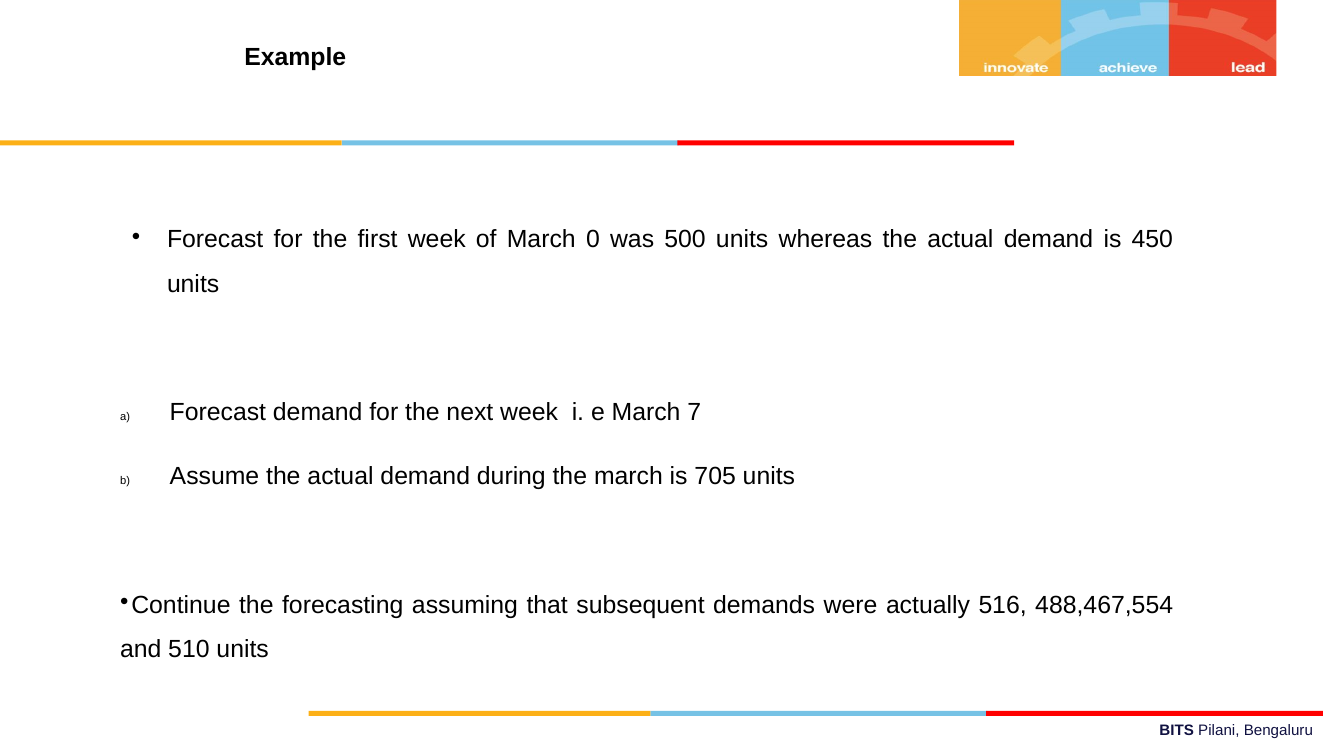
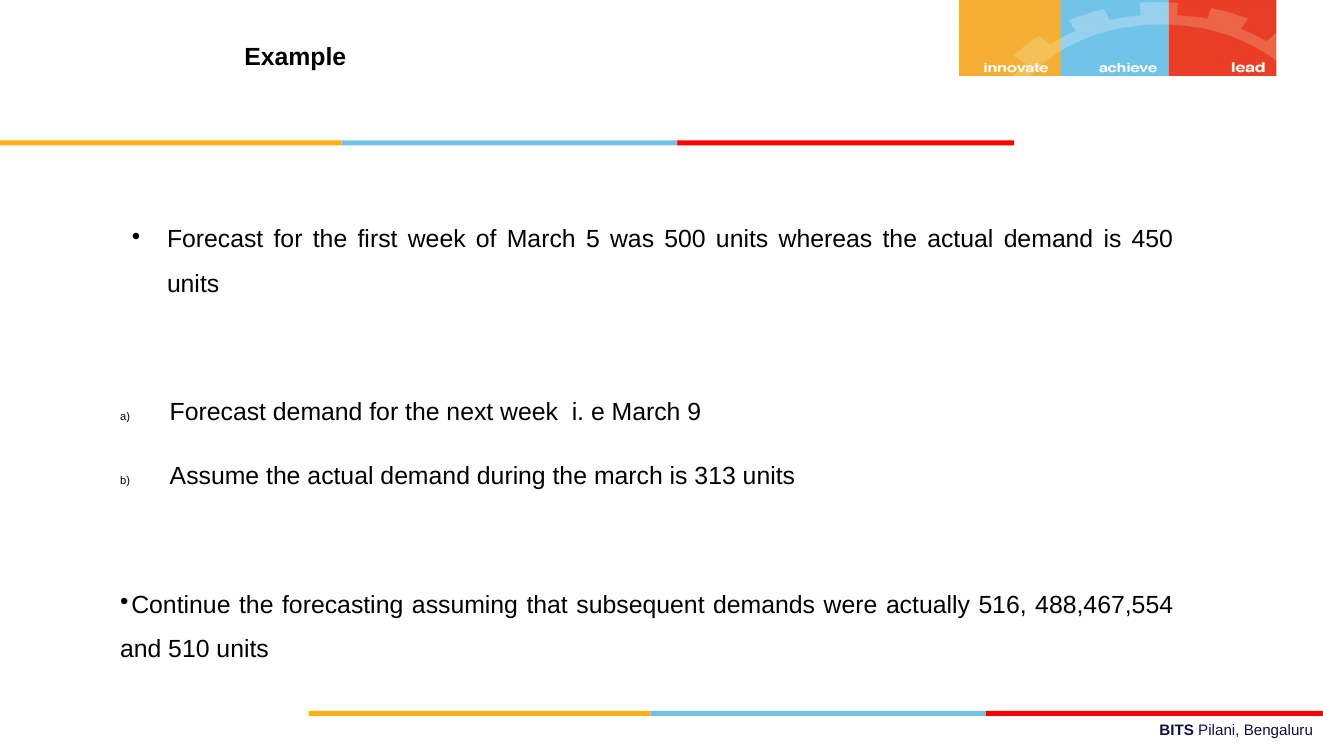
0: 0 -> 5
7: 7 -> 9
705: 705 -> 313
